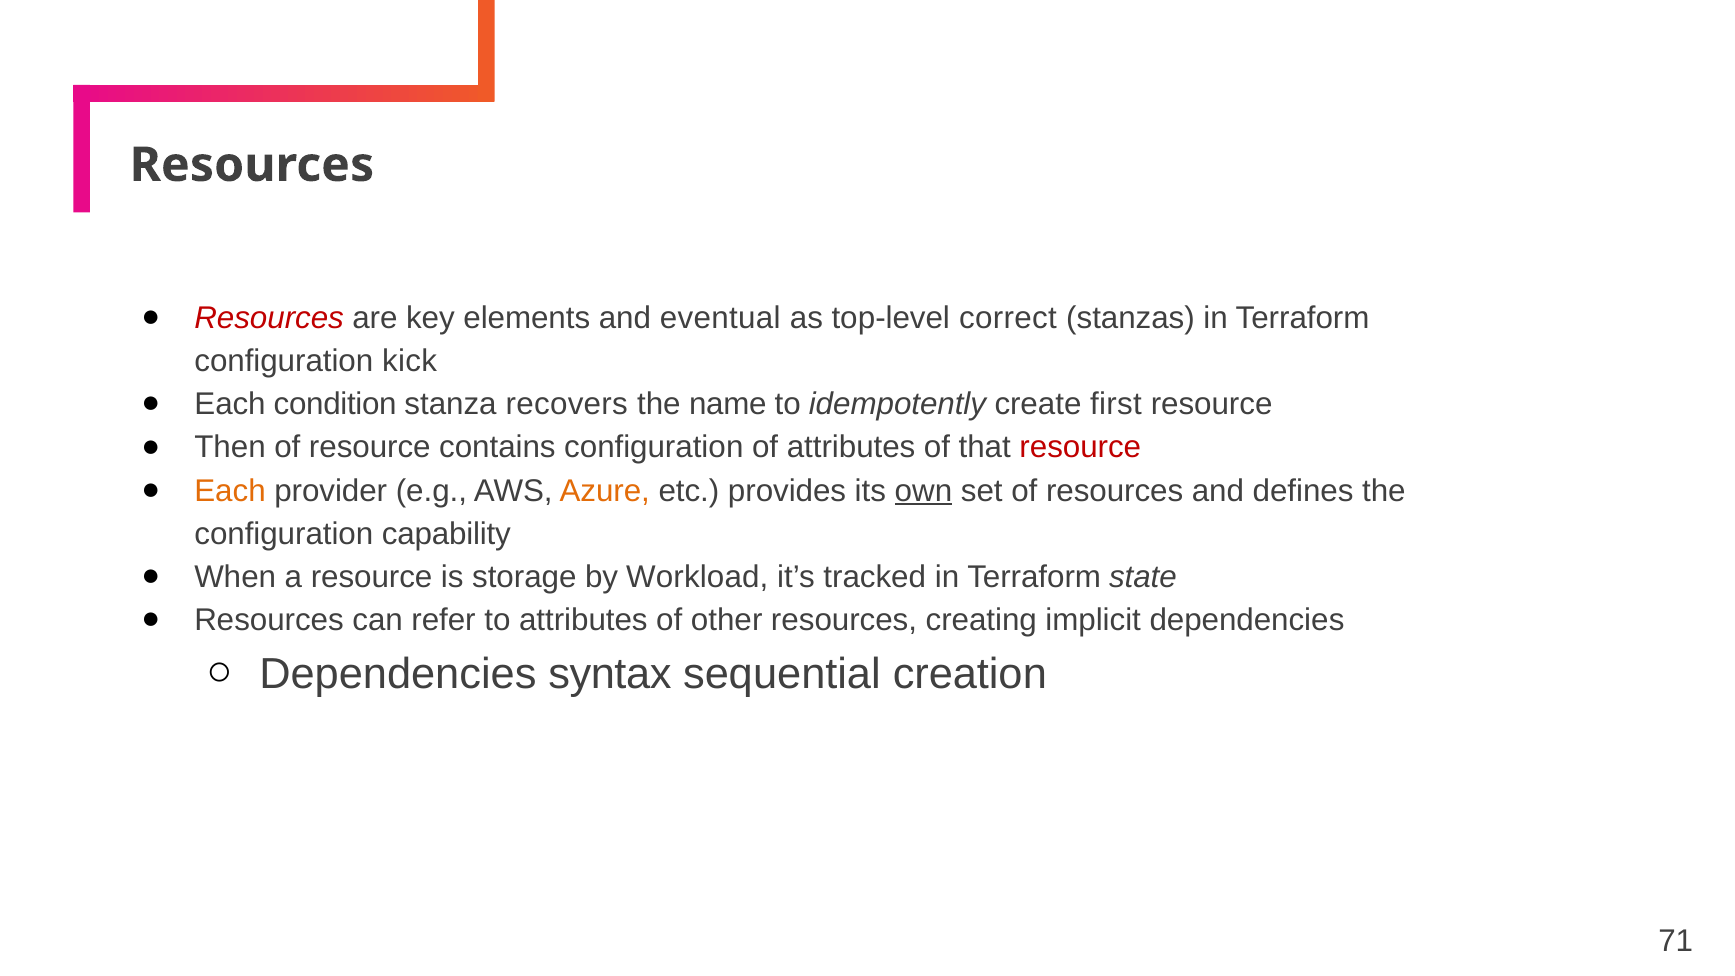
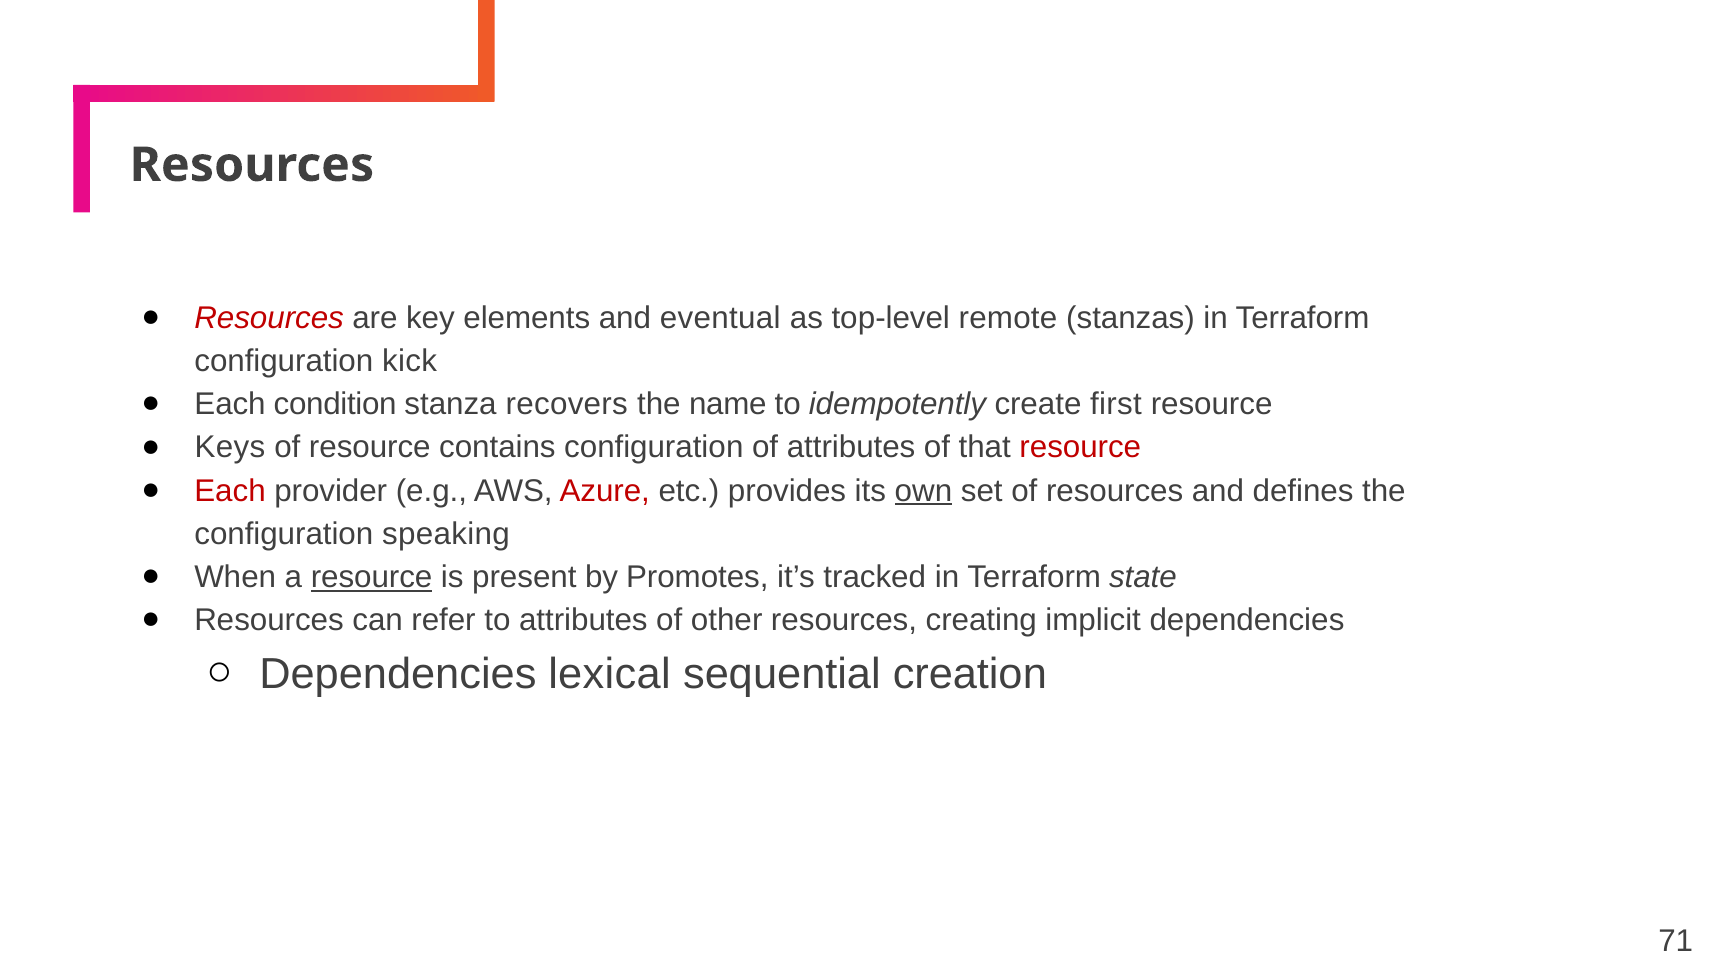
correct: correct -> remote
Then: Then -> Keys
Each at (230, 491) colour: orange -> red
Azure colour: orange -> red
capability: capability -> speaking
resource at (372, 577) underline: none -> present
storage: storage -> present
Workload: Workload -> Promotes
syntax: syntax -> lexical
